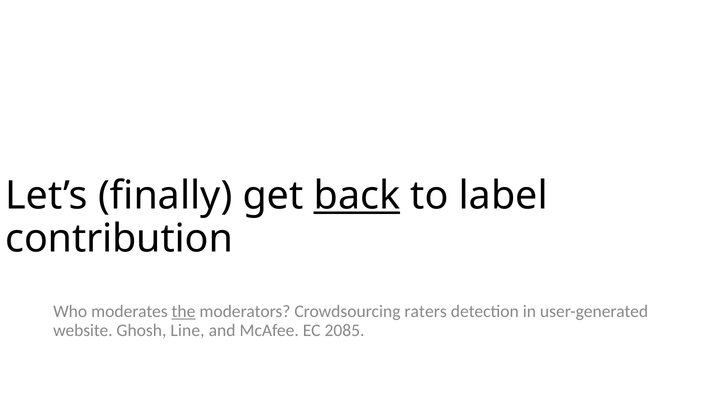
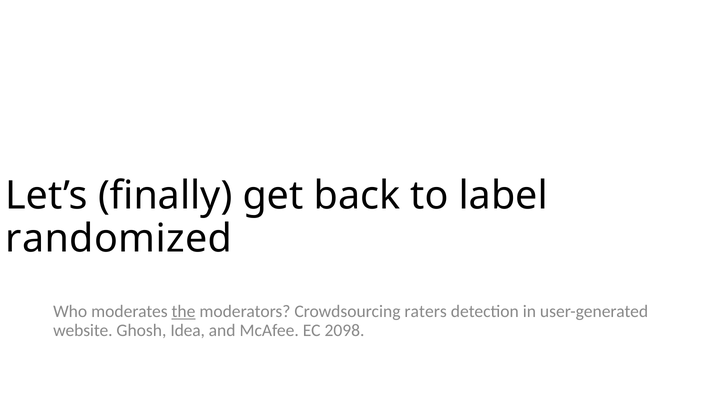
back underline: present -> none
contribution: contribution -> randomized
Line: Line -> Idea
2085: 2085 -> 2098
